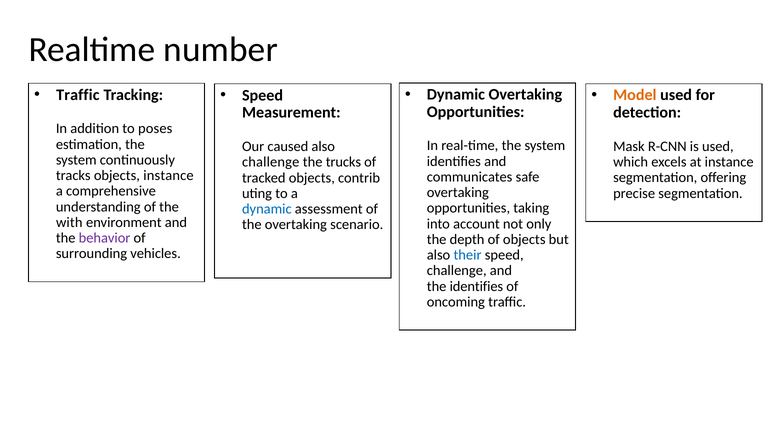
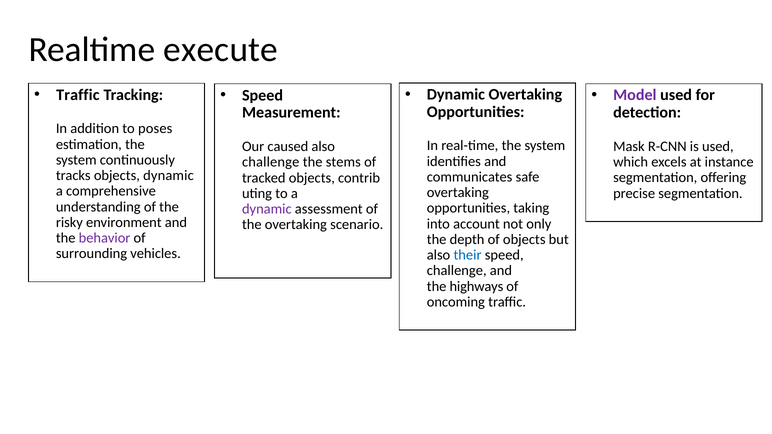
number: number -> execute
Model colour: orange -> purple
trucks: trucks -> stems
objects instance: instance -> dynamic
dynamic at (267, 209) colour: blue -> purple
with: with -> risky
the identifies: identifies -> highways
